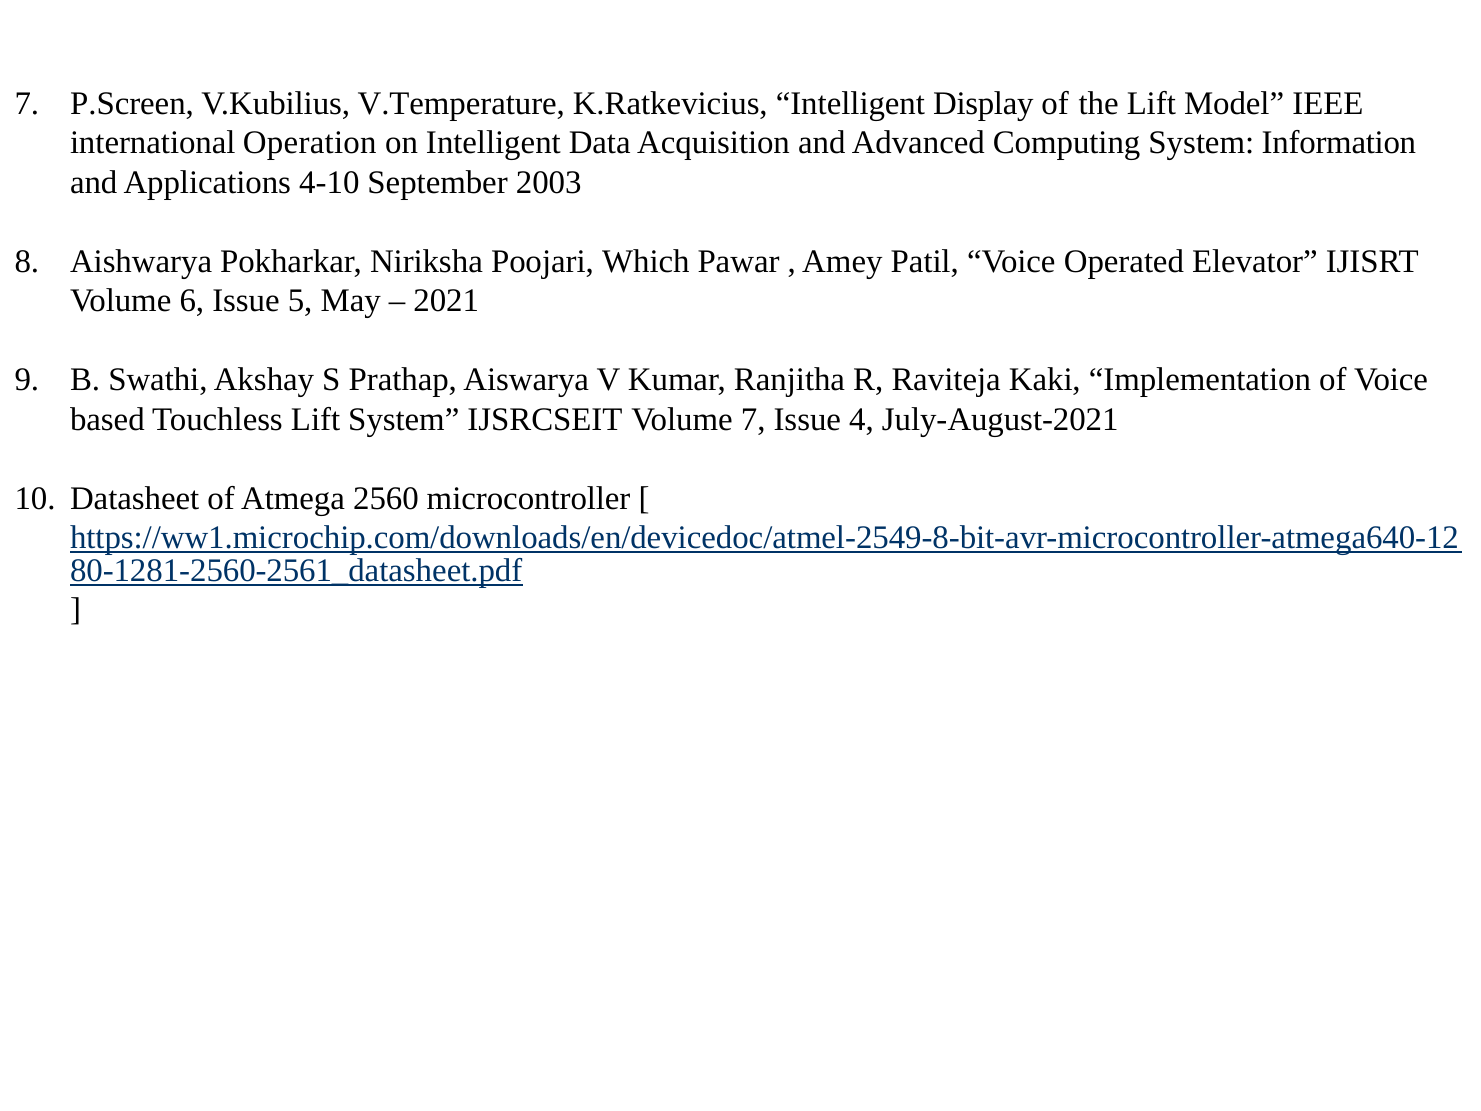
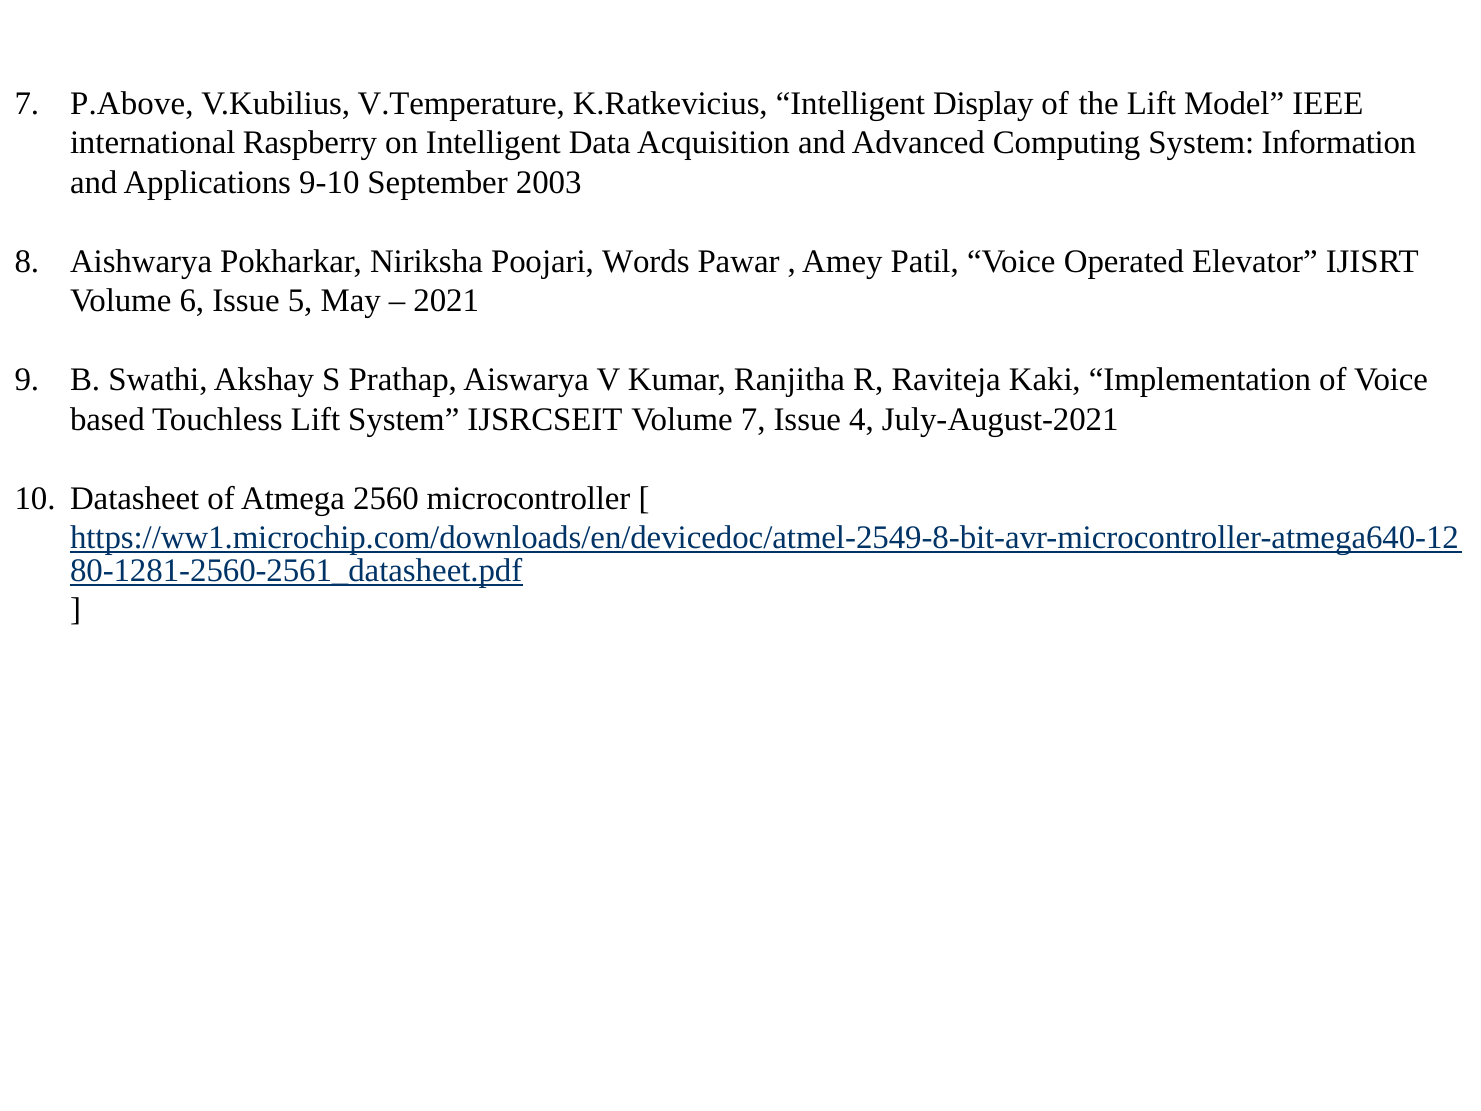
P.Screen: P.Screen -> P.Above
Operation: Operation -> Raspberry
4-10: 4-10 -> 9-10
Which: Which -> Words
